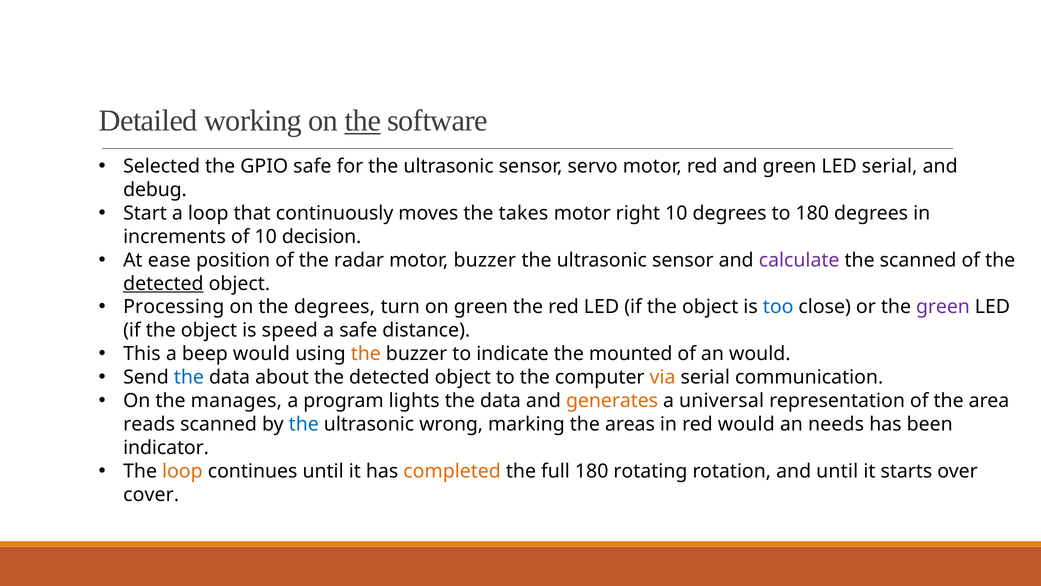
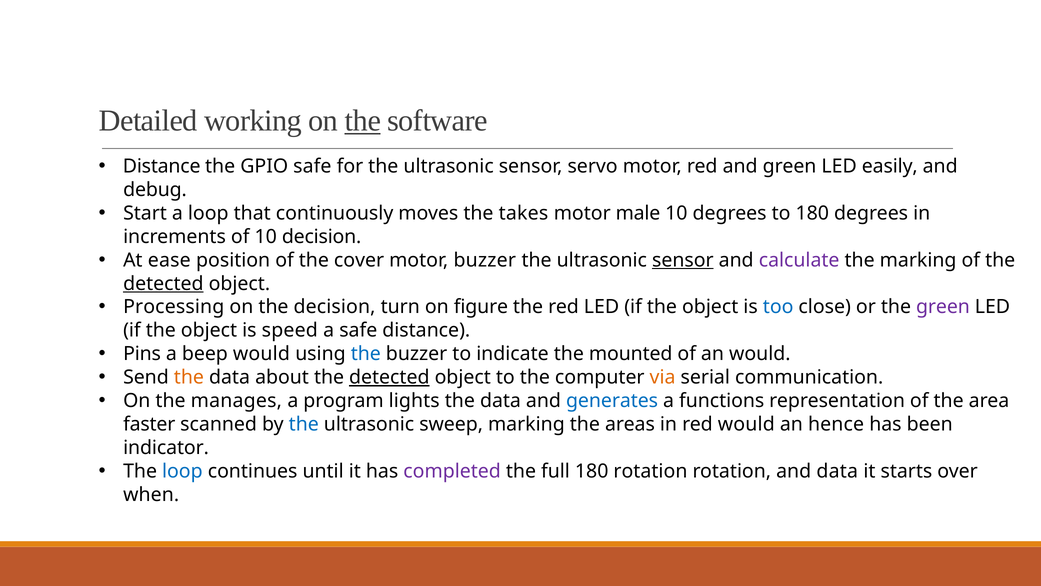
Selected at (162, 166): Selected -> Distance
LED serial: serial -> easily
right: right -> male
radar: radar -> cover
sensor at (683, 260) underline: none -> present
the scanned: scanned -> marking
the degrees: degrees -> decision
on green: green -> figure
This: This -> Pins
the at (366, 354) colour: orange -> blue
the at (189, 377) colour: blue -> orange
detected at (389, 377) underline: none -> present
generates colour: orange -> blue
universal: universal -> functions
reads: reads -> faster
wrong: wrong -> sweep
needs: needs -> hence
loop at (182, 471) colour: orange -> blue
completed colour: orange -> purple
180 rotating: rotating -> rotation
and until: until -> data
cover: cover -> when
